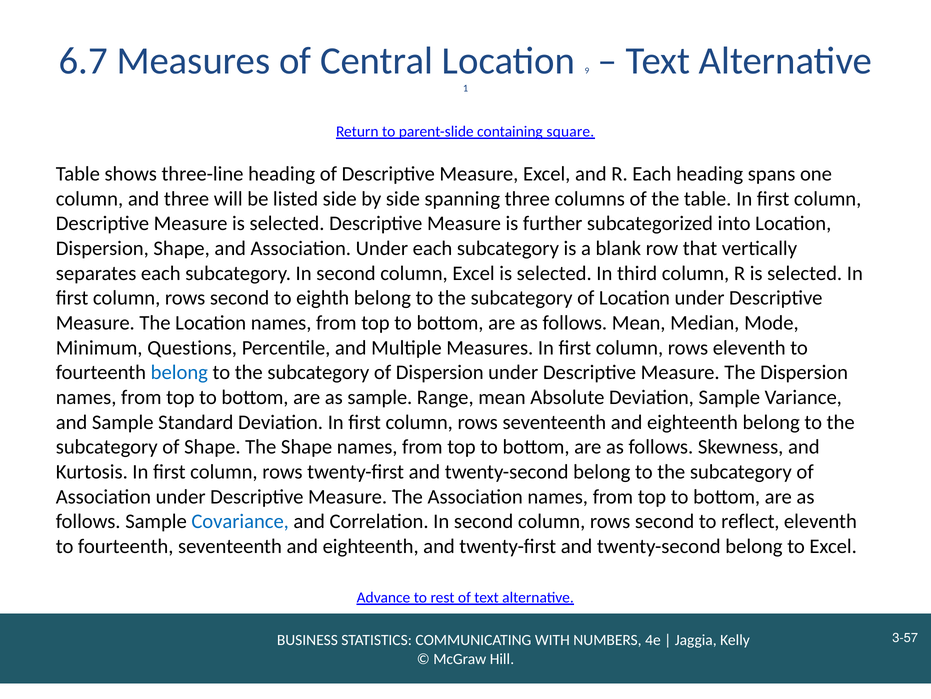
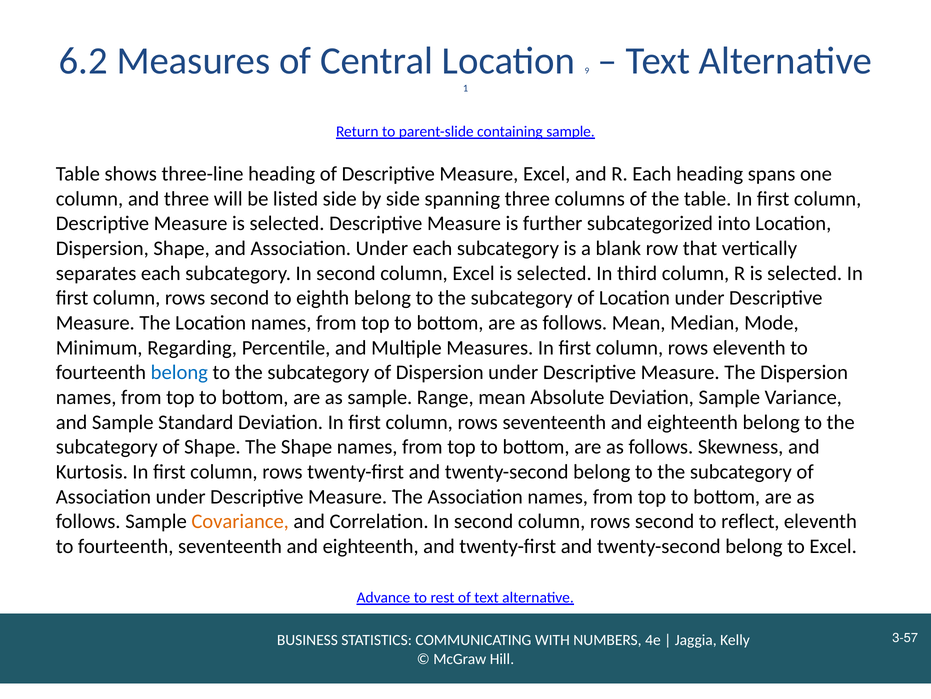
6.7: 6.7 -> 6.2
containing square: square -> sample
Questions: Questions -> Regarding
Covariance colour: blue -> orange
